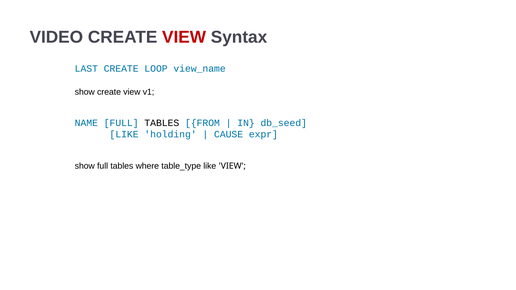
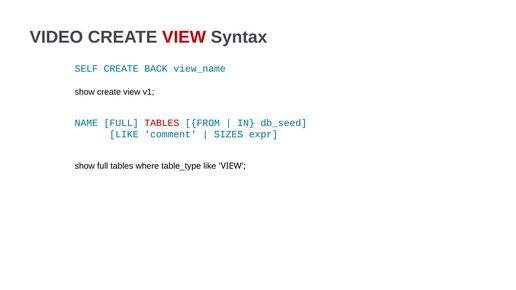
LAST: LAST -> SELF
LOOP: LOOP -> BACK
TABLES at (162, 123) colour: black -> red
holding: holding -> comment
CAUSE: CAUSE -> SIZES
